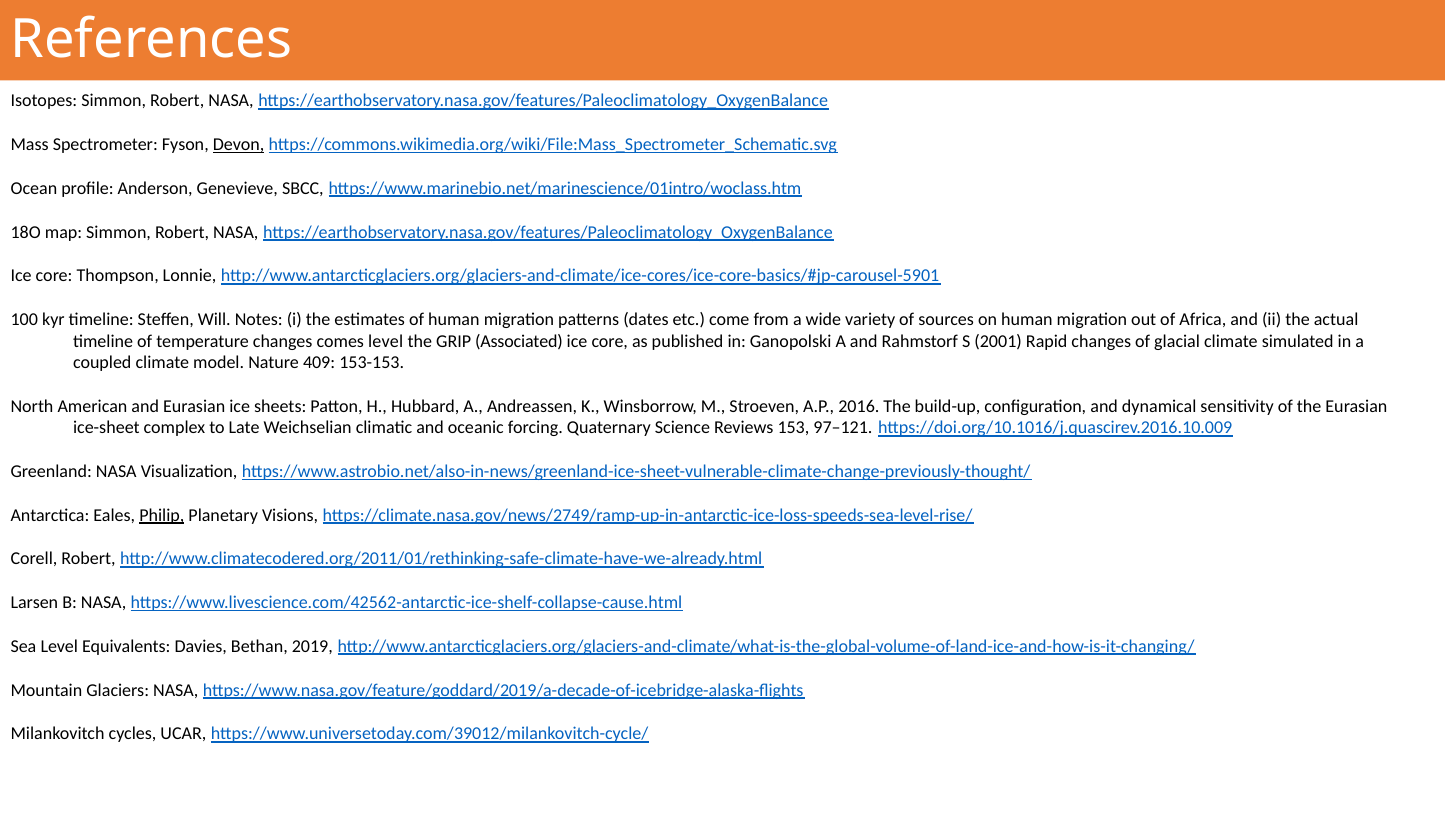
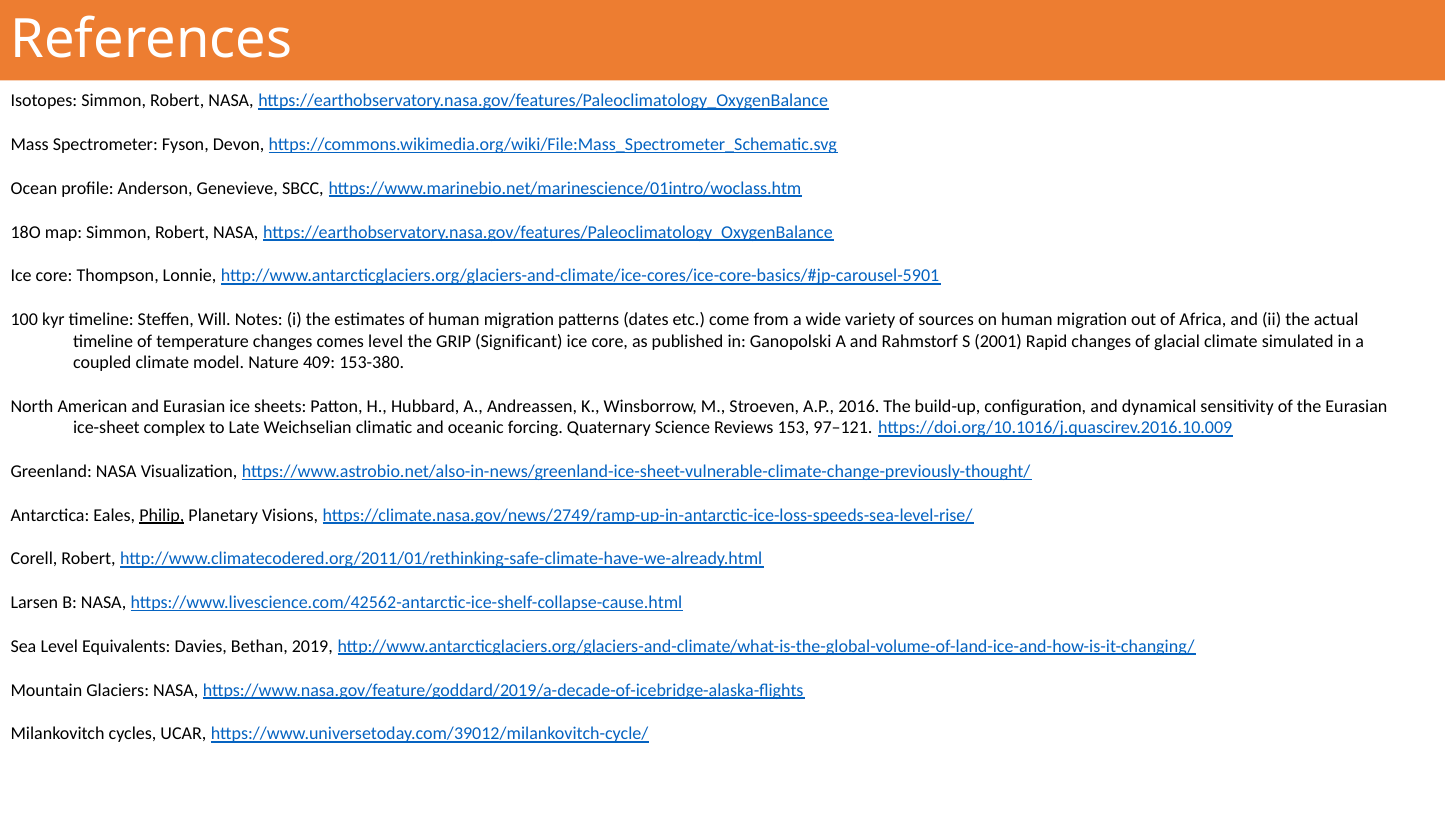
Devon underline: present -> none
Associated: Associated -> Significant
153-153: 153-153 -> 153-380
